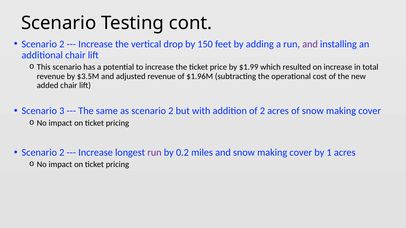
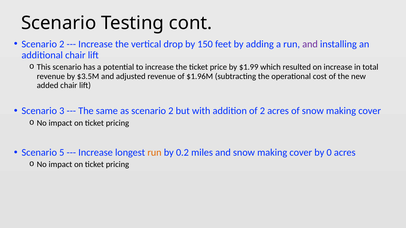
2 at (62, 153): 2 -> 5
run at (154, 153) colour: purple -> orange
1: 1 -> 0
